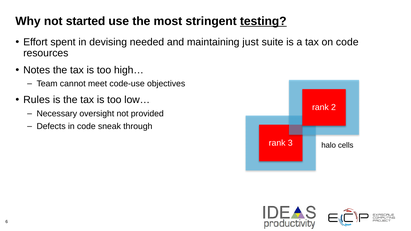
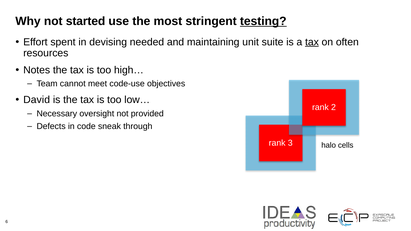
just: just -> unit
tax at (312, 42) underline: none -> present
on code: code -> often
Rules: Rules -> David
